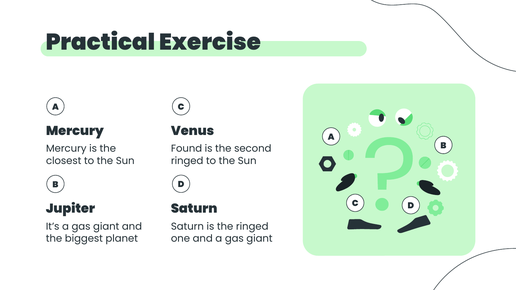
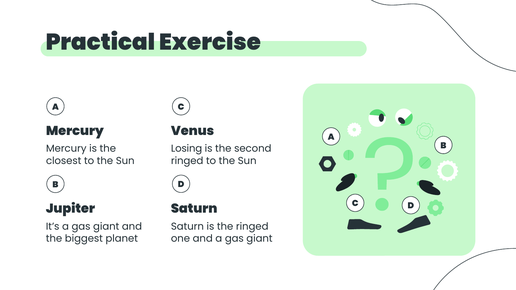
Found: Found -> Losing
